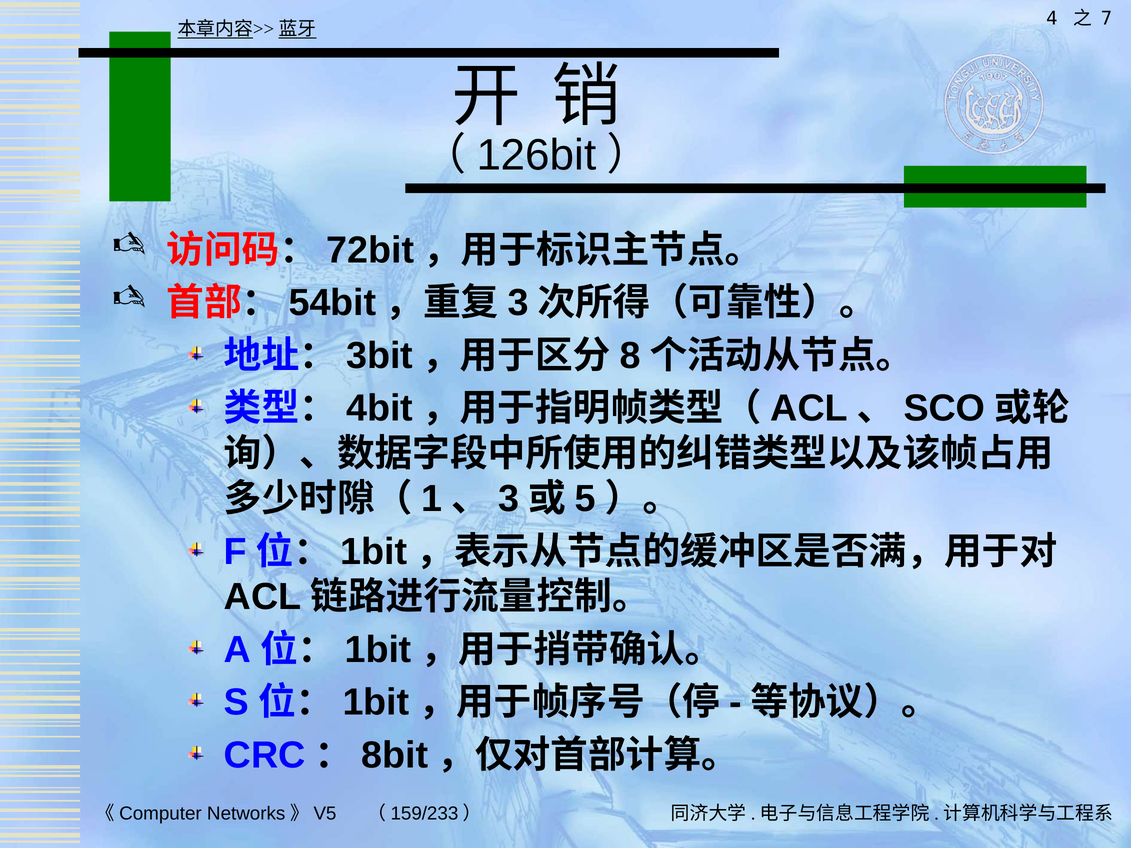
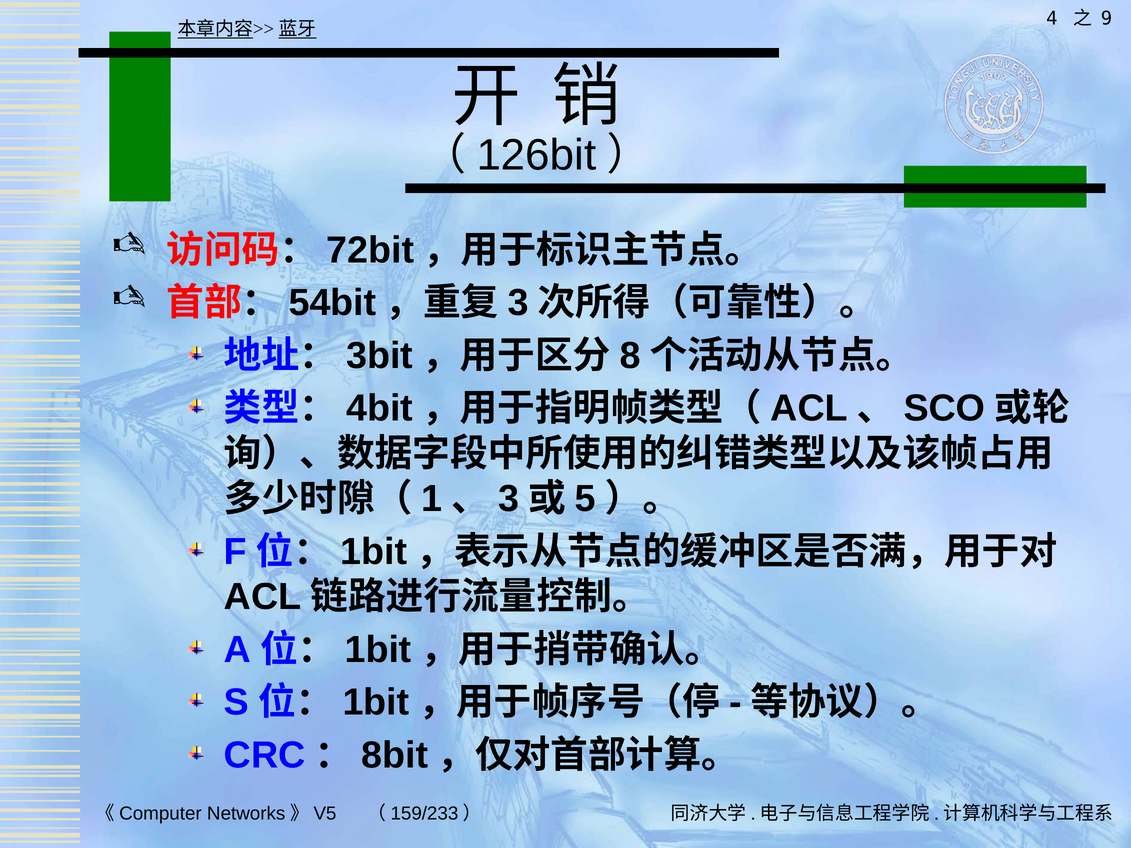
7: 7 -> 9
